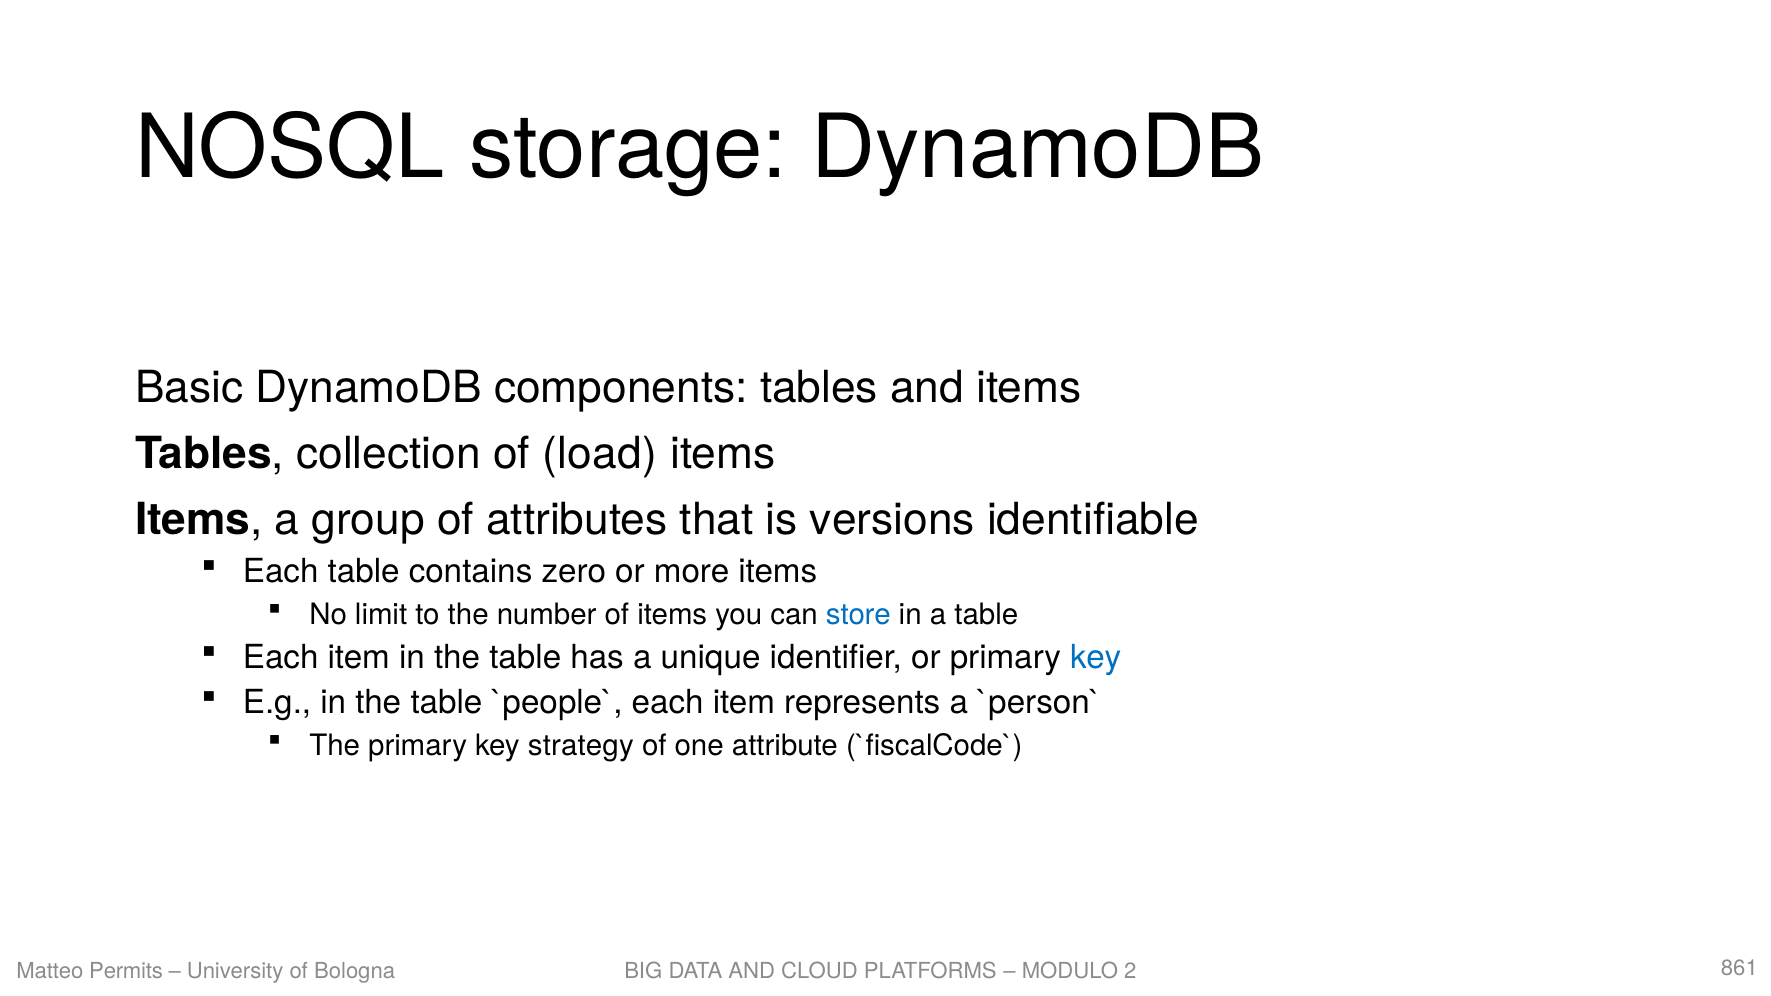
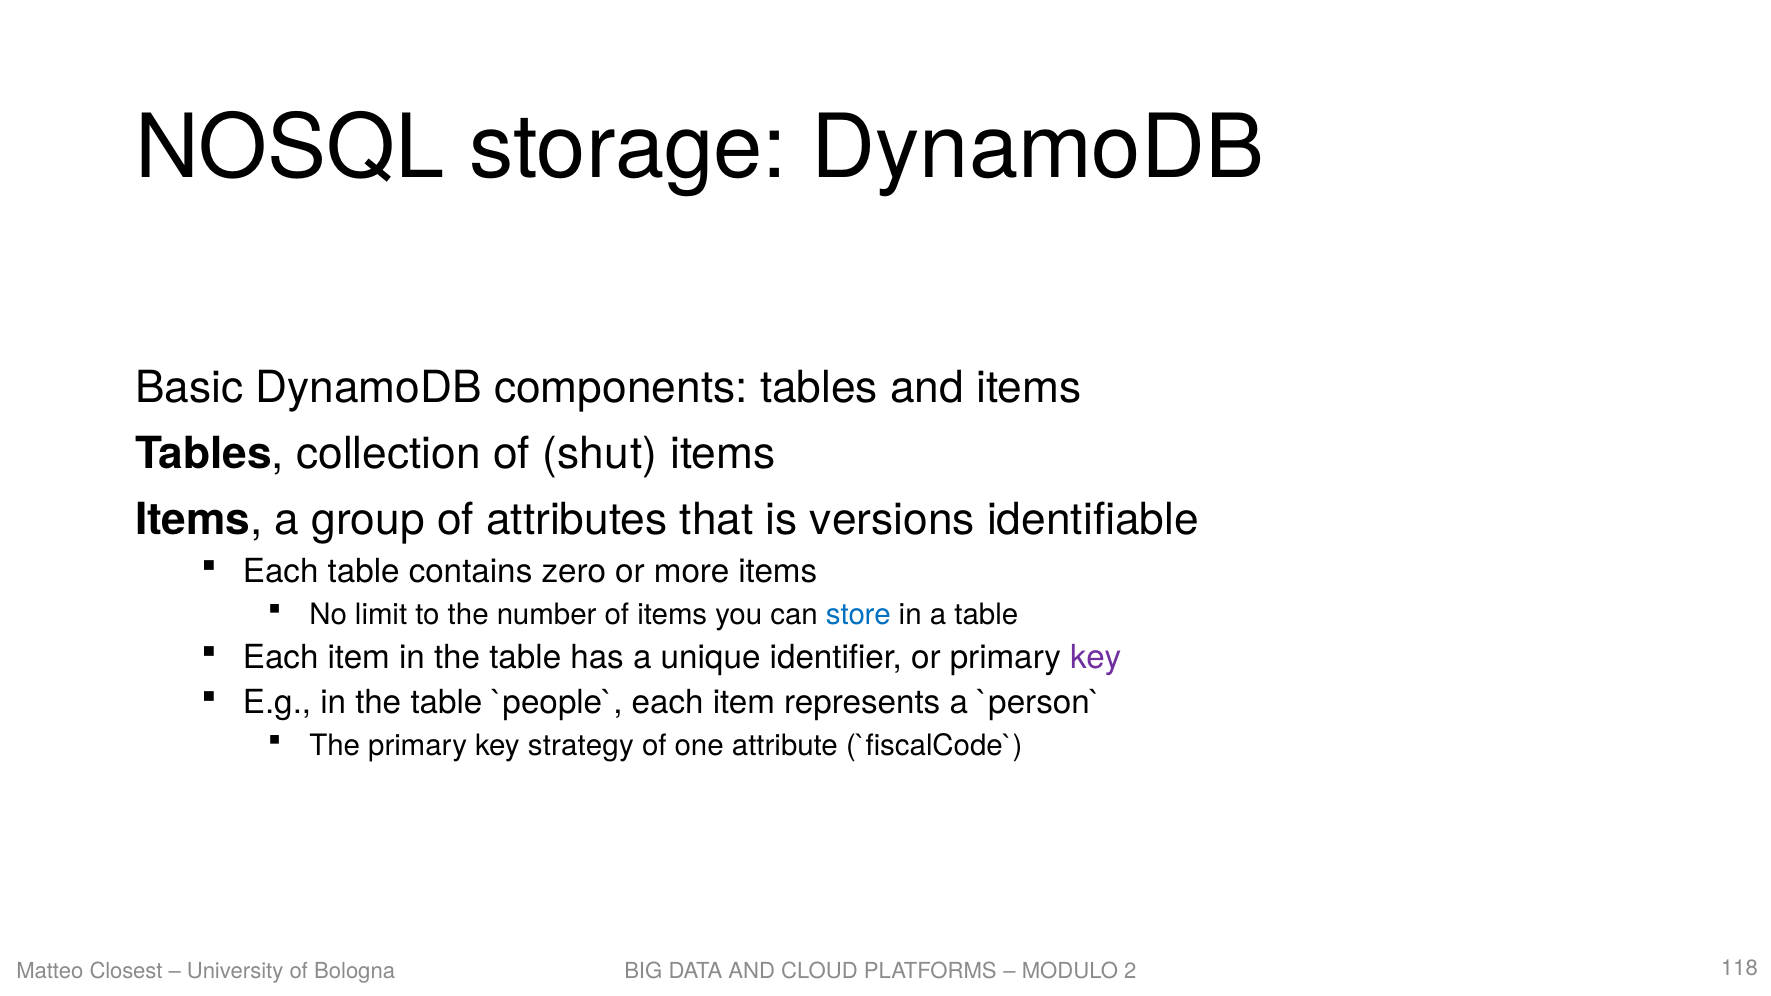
load: load -> shut
key at (1096, 658) colour: blue -> purple
Permits: Permits -> Closest
861: 861 -> 118
